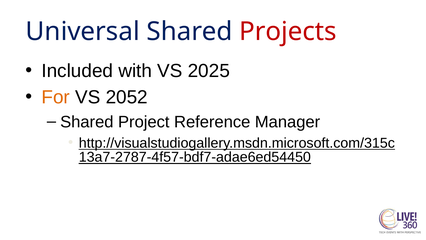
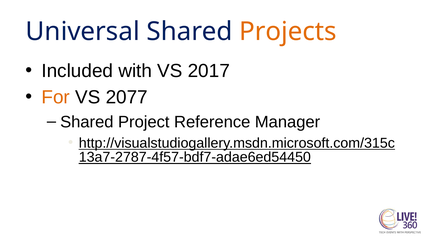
Projects colour: red -> orange
2025: 2025 -> 2017
2052: 2052 -> 2077
